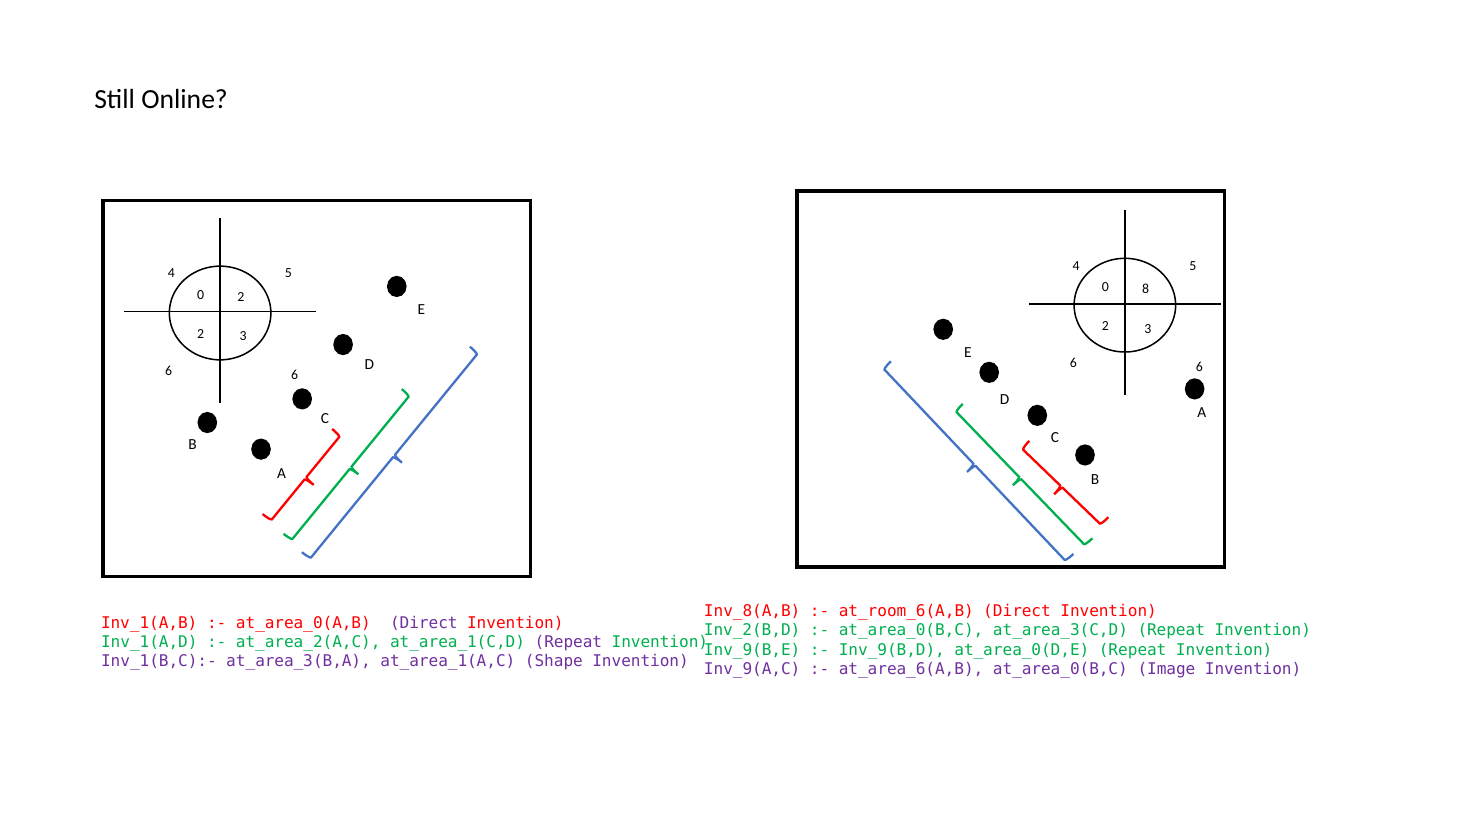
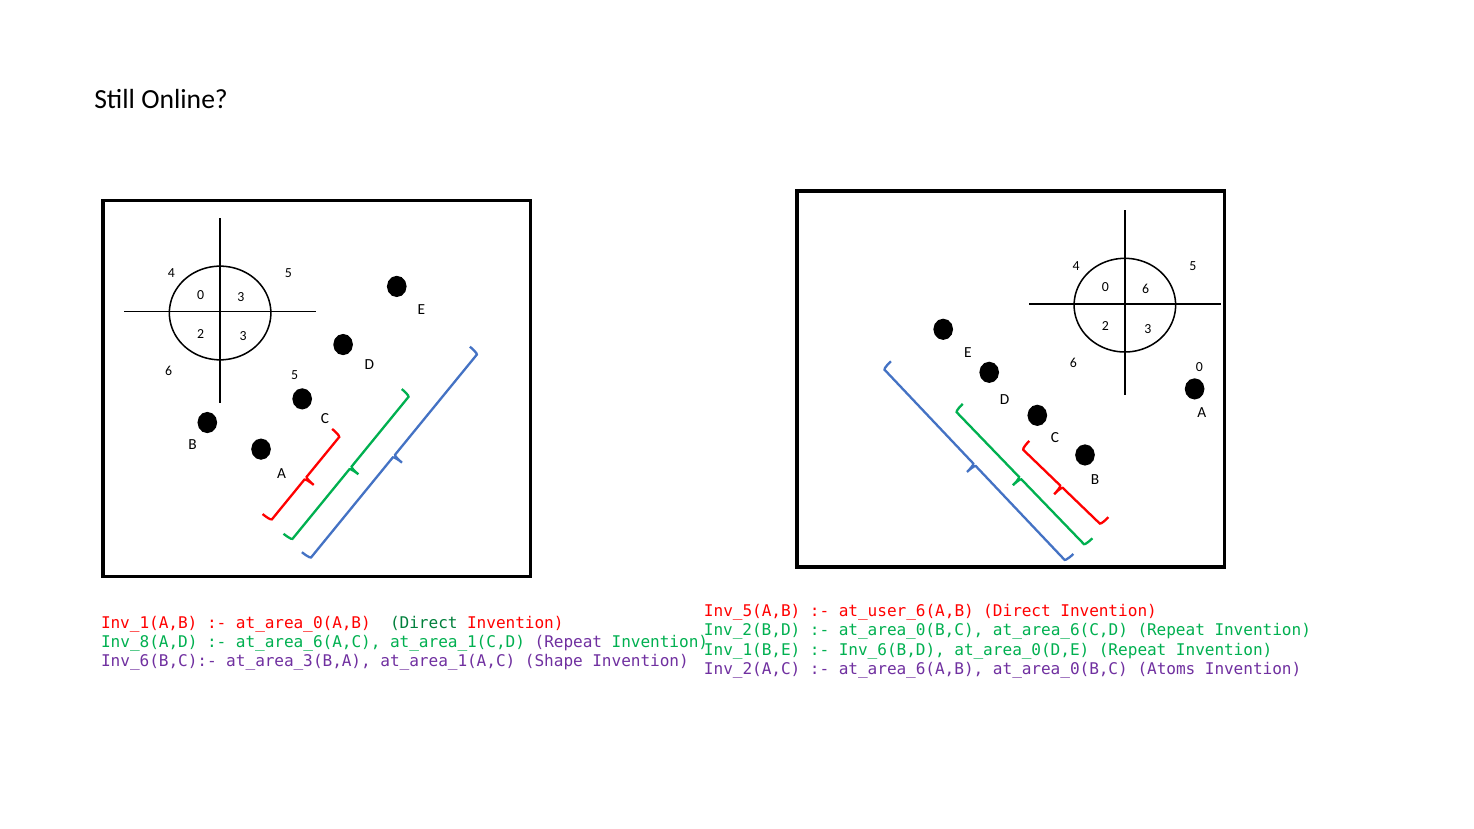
0 8: 8 -> 6
0 2: 2 -> 3
6 at (1199, 367): 6 -> 0
6 at (295, 375): 6 -> 5
Inv_8(A,B: Inv_8(A,B -> Inv_5(A,B
at_room_6(A,B: at_room_6(A,B -> at_user_6(A,B
Direct at (424, 623) colour: purple -> green
at_area_3(C,D: at_area_3(C,D -> at_area_6(C,D
Inv_1(A,D: Inv_1(A,D -> Inv_8(A,D
at_area_2(A,C: at_area_2(A,C -> at_area_6(A,C
Inv_9(B,E: Inv_9(B,E -> Inv_1(B,E
Inv_9(B,D: Inv_9(B,D -> Inv_6(B,D
Inv_1(B,C):-: Inv_1(B,C):- -> Inv_6(B,C):-
Inv_9(A,C: Inv_9(A,C -> Inv_2(A,C
Image: Image -> Atoms
